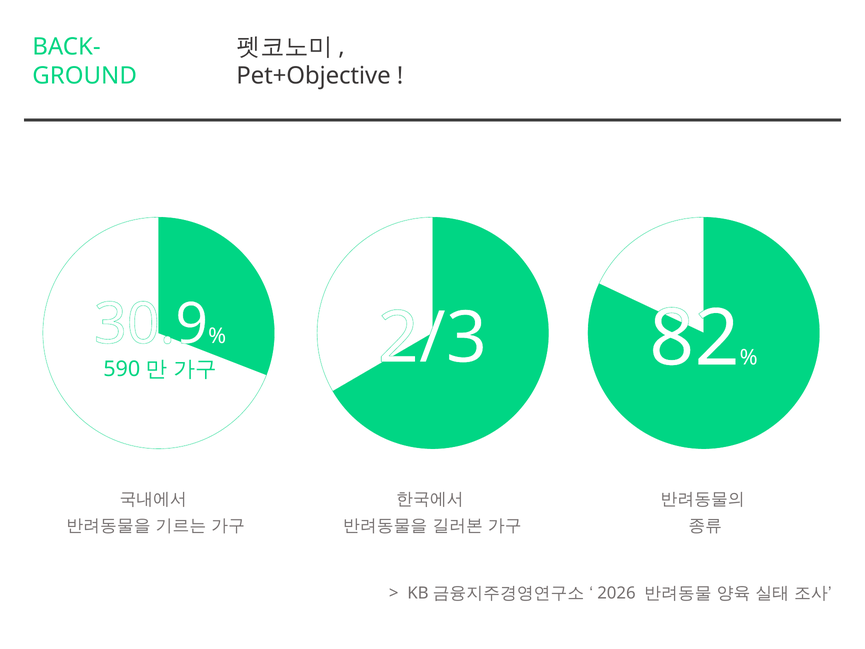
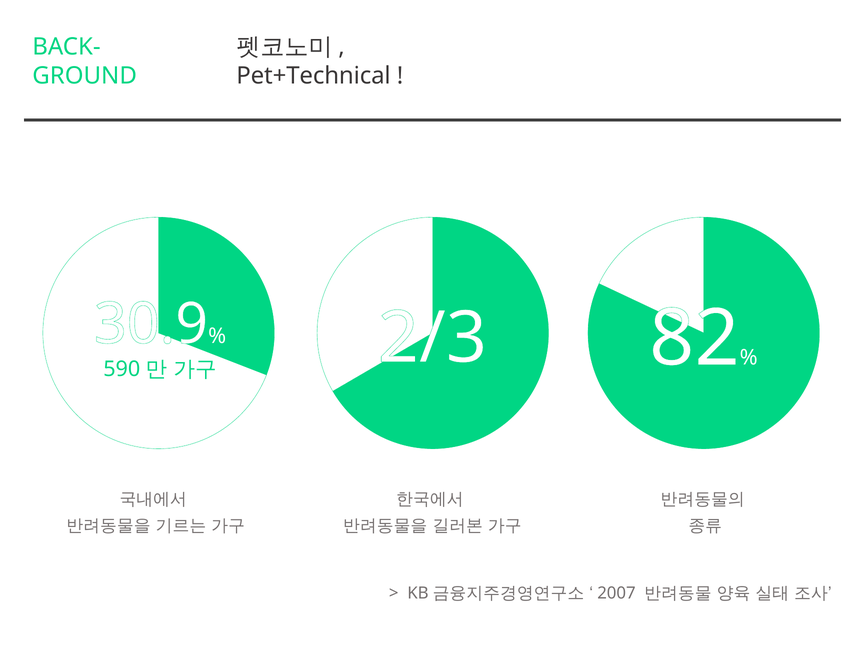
Pet+Objective: Pet+Objective -> Pet+Technical
2026: 2026 -> 2007
